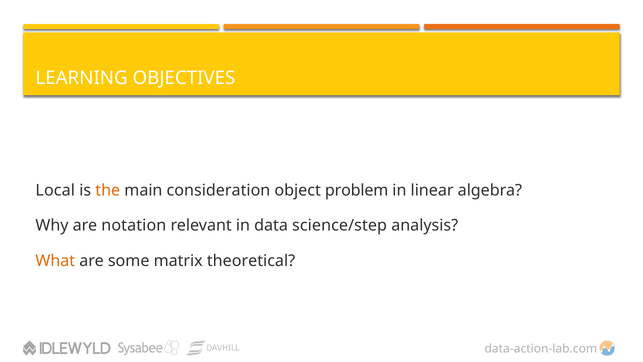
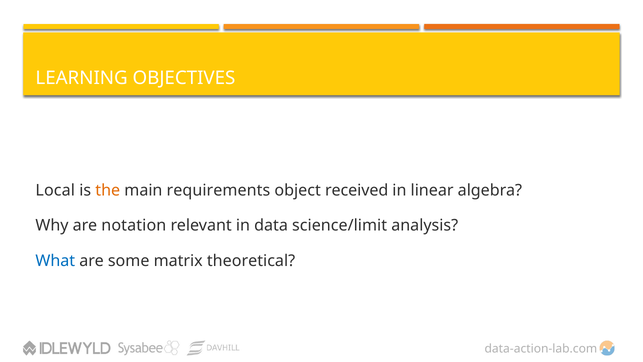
consideration: consideration -> requirements
problem: problem -> received
science/step: science/step -> science/limit
What colour: orange -> blue
